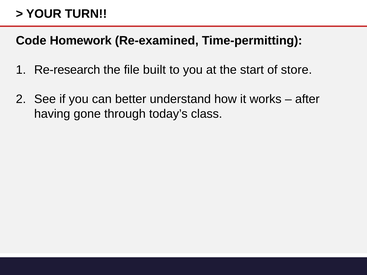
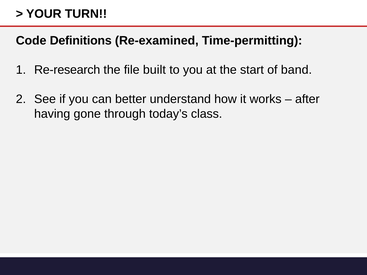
Homework: Homework -> Definitions
store: store -> band
